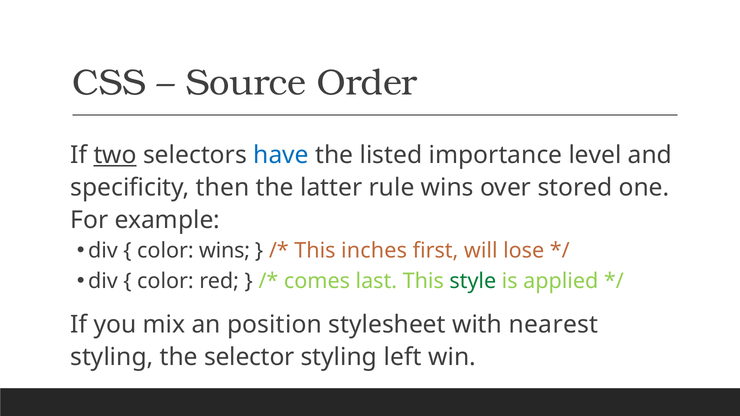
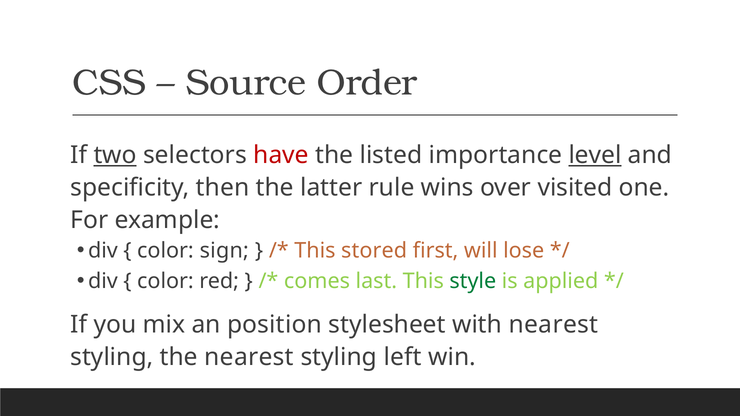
have colour: blue -> red
level underline: none -> present
stored: stored -> visited
color wins: wins -> sign
inches: inches -> stored
the selector: selector -> nearest
